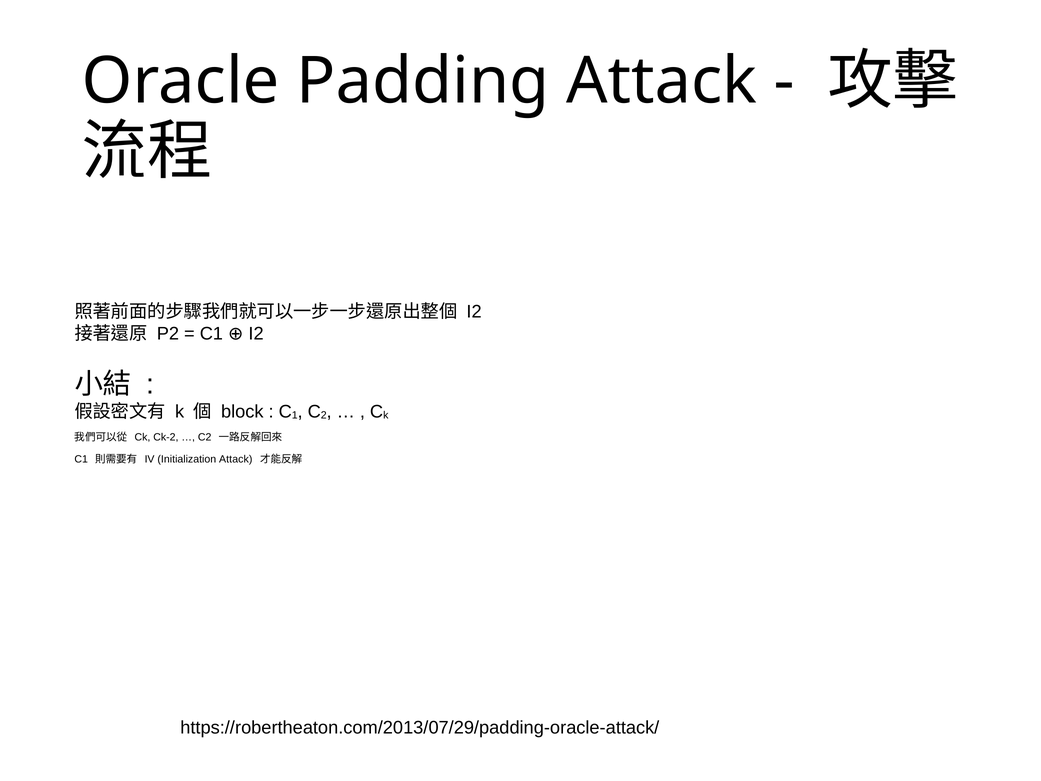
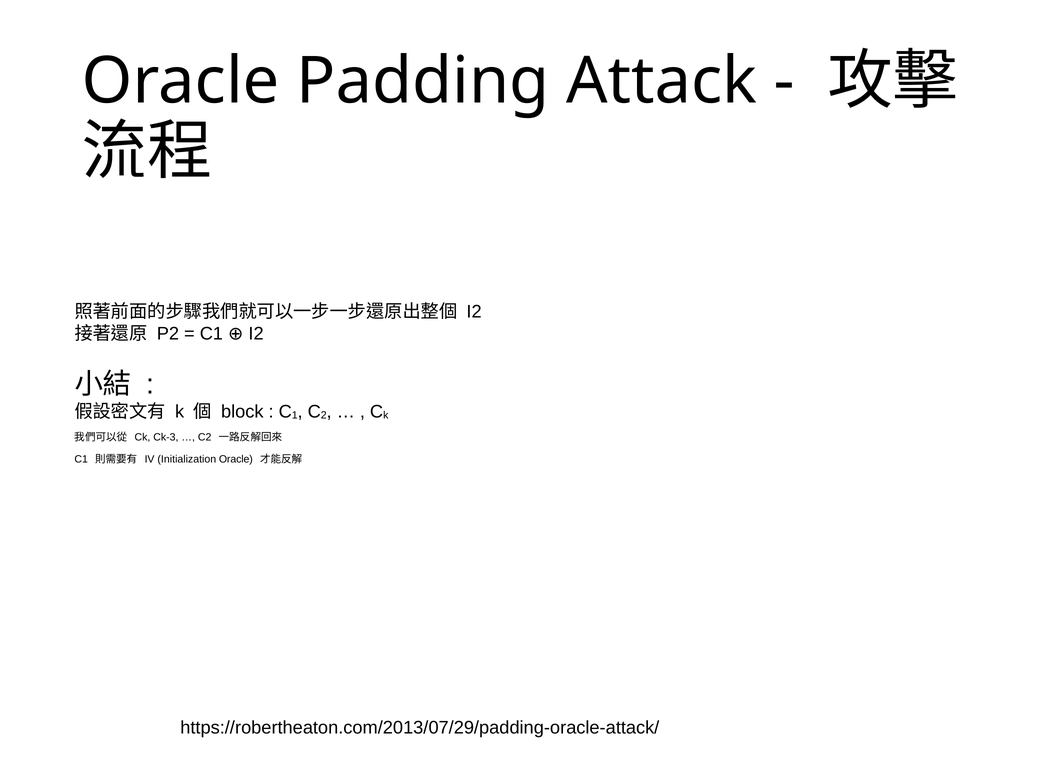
Ck-2: Ck-2 -> Ck-3
Initialization Attack: Attack -> Oracle
